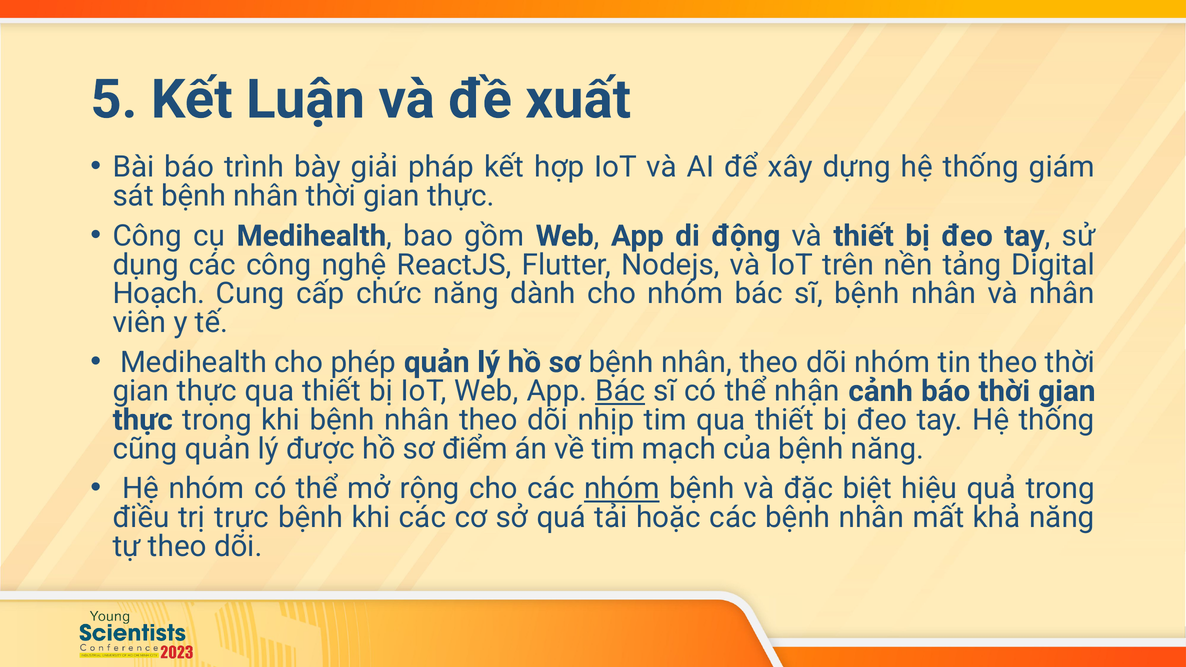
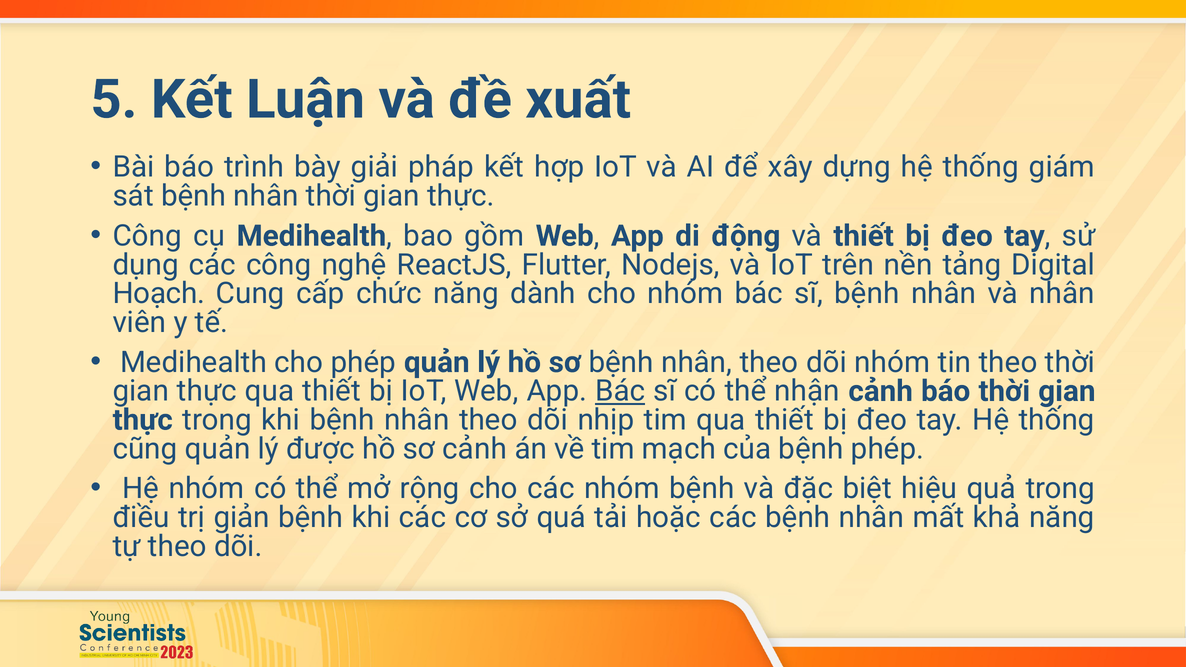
sơ điểm: điểm -> cảnh
bệnh năng: năng -> phép
nhóm at (622, 489) underline: present -> none
trực: trực -> giản
